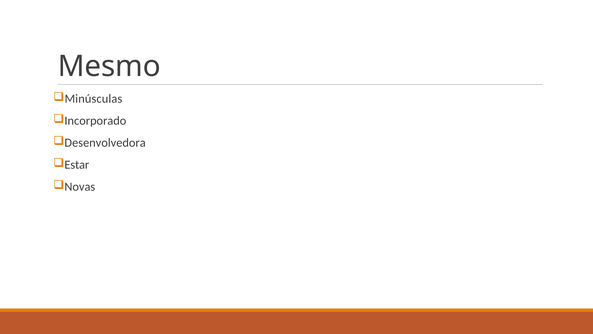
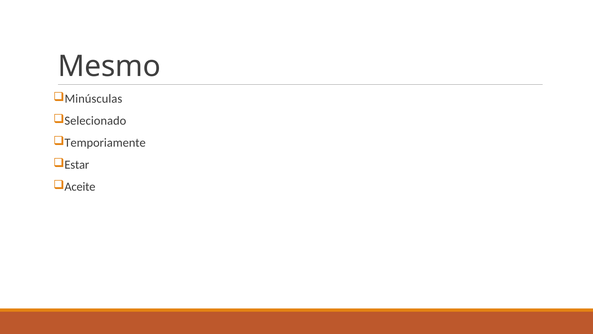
Incorporado: Incorporado -> Selecionado
Desenvolvedora: Desenvolvedora -> Temporiamente
Novas: Novas -> Aceite
